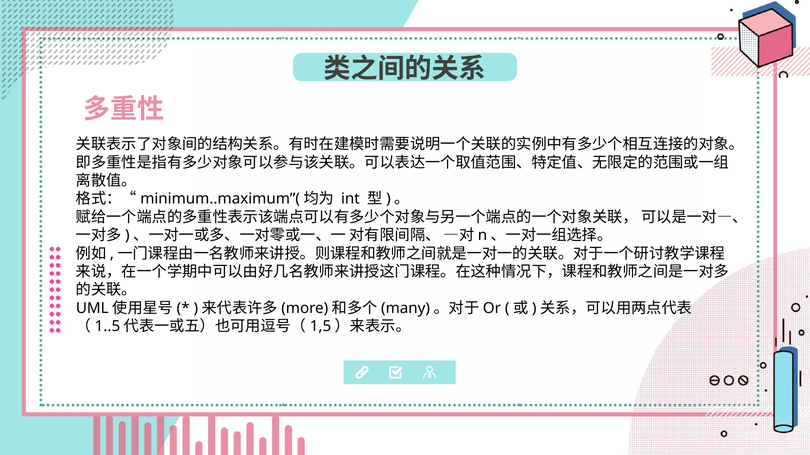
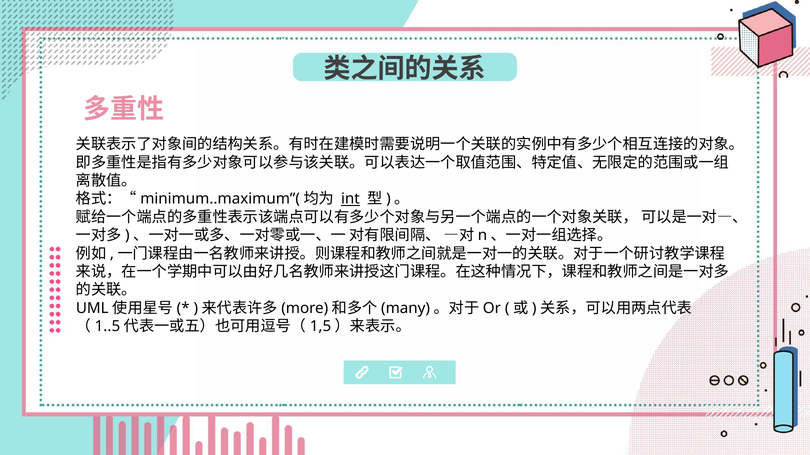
int underline: none -> present
